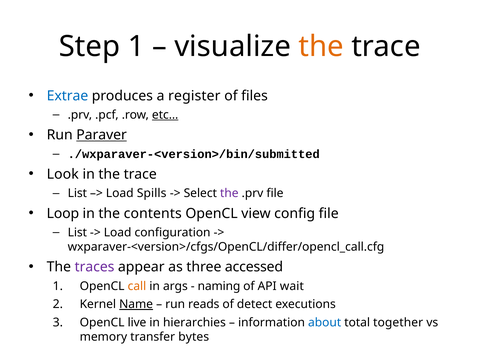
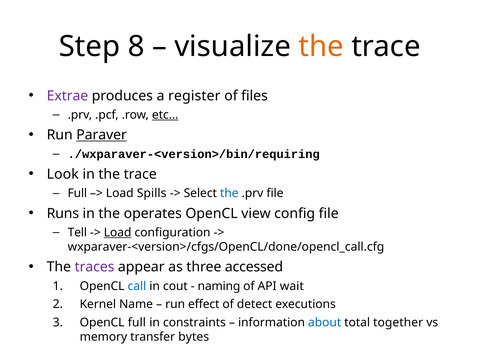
Step 1: 1 -> 8
Extrae colour: blue -> purple
./wxparaver-<version>/bin/submitted: ./wxparaver-<version>/bin/submitted -> ./wxparaver-<version>/bin/requiring
List at (77, 193): List -> Full
the at (229, 193) colour: purple -> blue
Loop: Loop -> Runs
contents: contents -> operates
List at (77, 233): List -> Tell
Load at (118, 233) underline: none -> present
wxparaver-<version>/cfgs/OpenCL/differ/opencl_call.cfg: wxparaver-<version>/cfgs/OpenCL/differ/opencl_call.cfg -> wxparaver-<version>/cfgs/OpenCL/done/opencl_call.cfg
call colour: orange -> blue
args: args -> cout
Name underline: present -> none
reads: reads -> effect
OpenCL live: live -> full
hierarchies: hierarchies -> constraints
